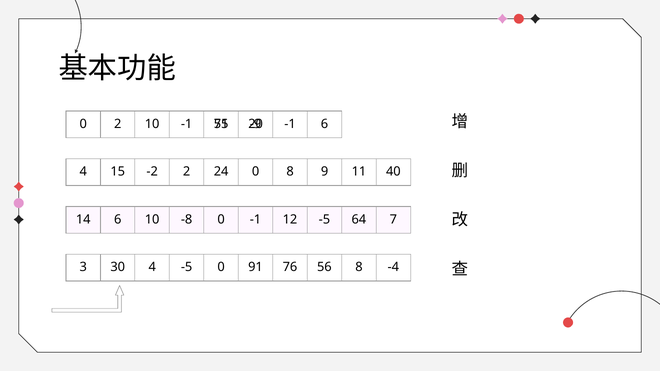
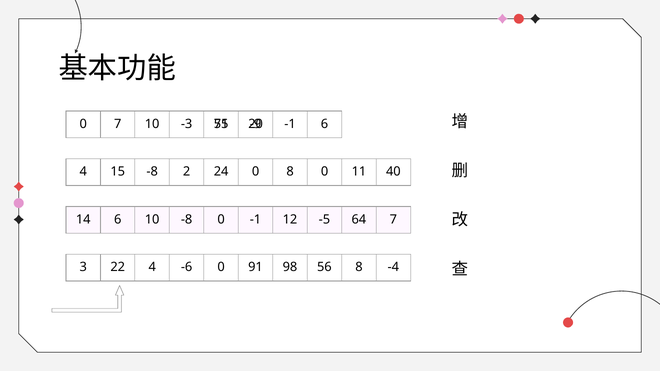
2 at (118, 124): 2 -> 7
10 -1: -1 -> -3
15 -2: -2 -> -8
8 9: 9 -> 0
30: 30 -> 22
-5 at (187, 267): -5 -> -6
76: 76 -> 98
